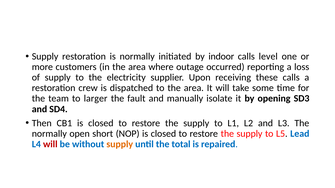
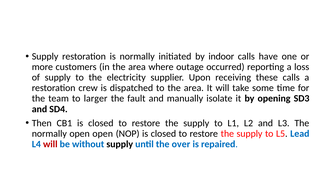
level: level -> have
open short: short -> open
supply at (120, 144) colour: orange -> black
total: total -> over
